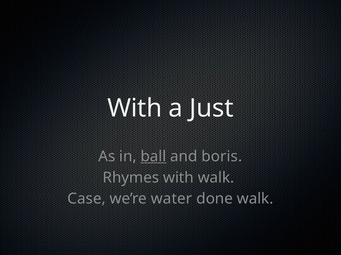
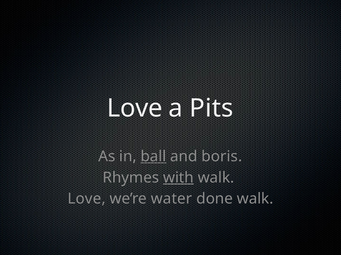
With at (135, 109): With -> Love
Just: Just -> Pits
with at (178, 178) underline: none -> present
Case at (87, 199): Case -> Love
